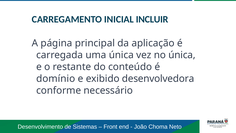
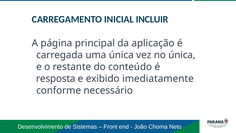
domínio: domínio -> resposta
desenvolvedora: desenvolvedora -> imediatamente
